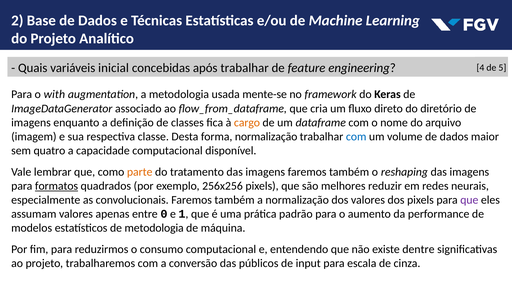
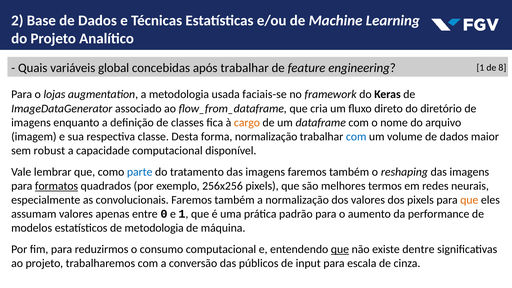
inicial: inicial -> global
engineering 4: 4 -> 1
5: 5 -> 8
with: with -> lojas
mente-se: mente-se -> faciais-se
quatro: quatro -> robust
parte colour: orange -> blue
reduzir: reduzir -> termos
que at (469, 200) colour: purple -> orange
que at (340, 249) underline: none -> present
